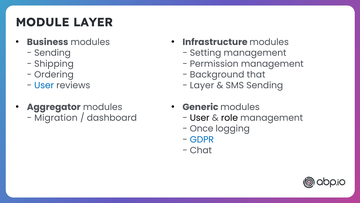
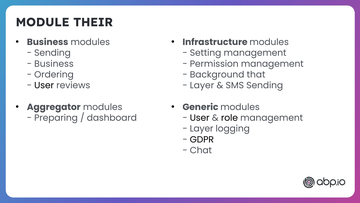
MODULE LAYER: LAYER -> THEIR
Shipping at (54, 64): Shipping -> Business
User at (44, 85) colour: blue -> black
Migration: Migration -> Preparing
Once at (202, 128): Once -> Layer
GDPR colour: blue -> black
